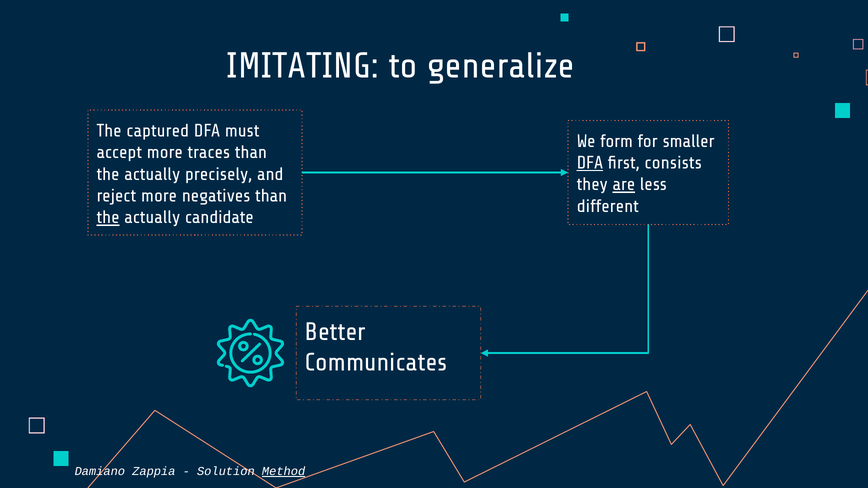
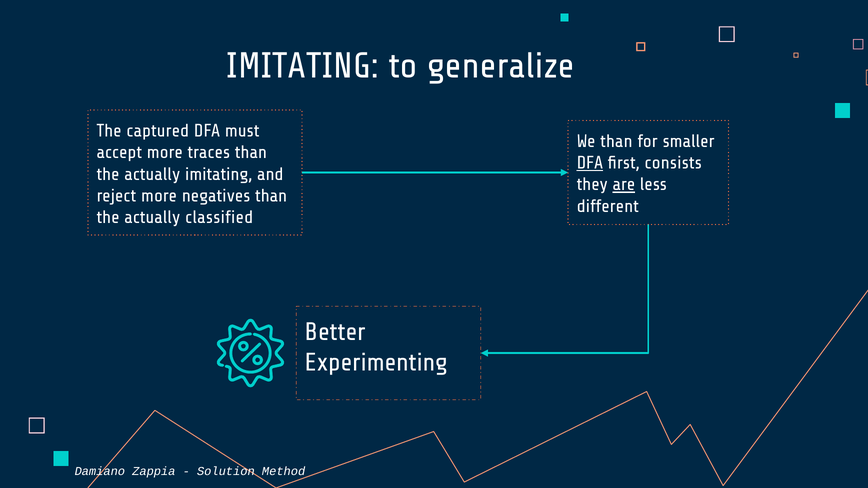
We form: form -> than
actually precisely: precisely -> imitating
the at (108, 218) underline: present -> none
candidate: candidate -> classified
Communicates: Communicates -> Experimenting
Method underline: present -> none
